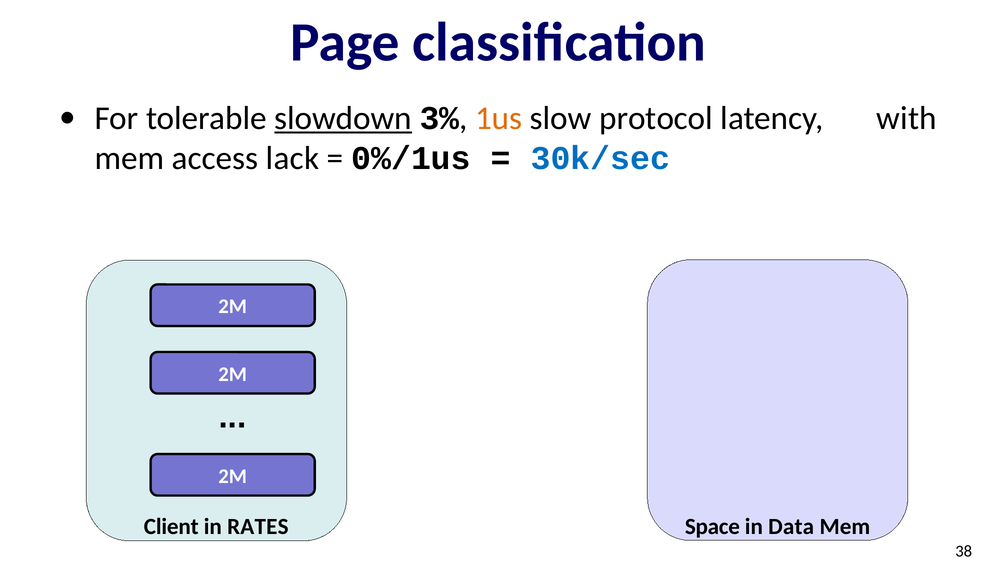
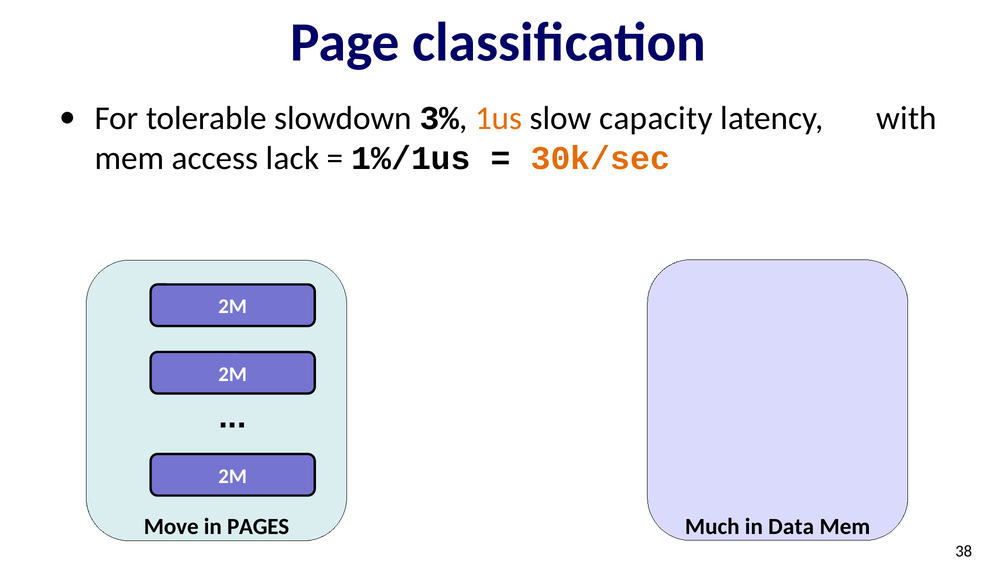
slowdown underline: present -> none
protocol: protocol -> capacity
0%/1us: 0%/1us -> 1%/1us
30k/sec colour: blue -> orange
Space: Space -> Much
Client: Client -> Move
RATES: RATES -> PAGES
